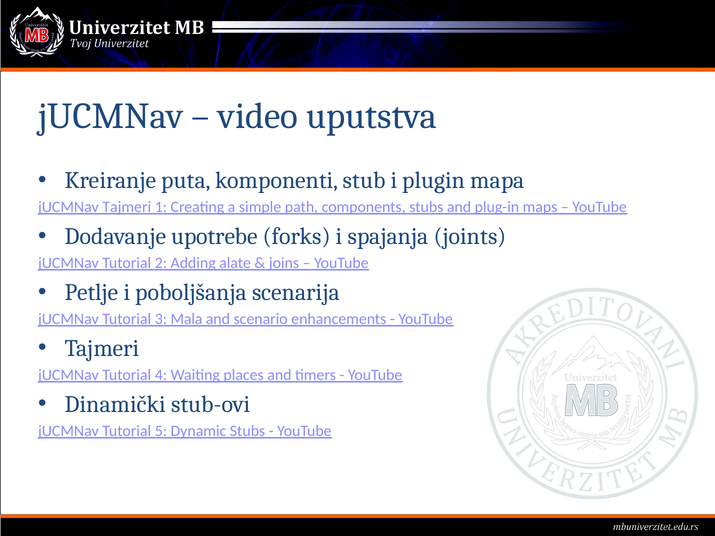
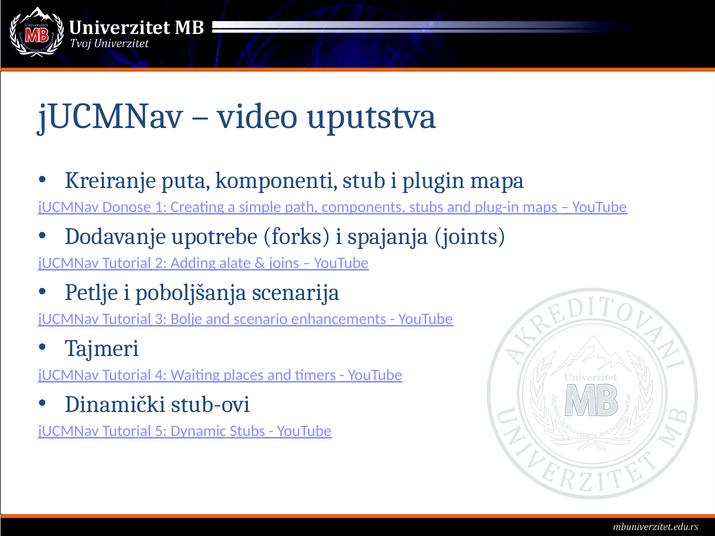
jUCMNav Tajmeri: Tajmeri -> Donose
Mala: Mala -> Bolje
